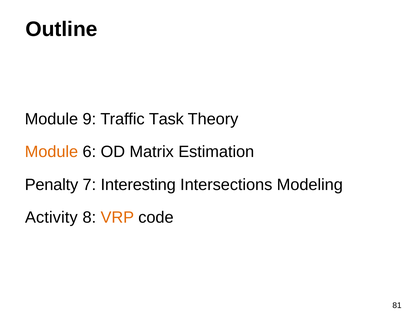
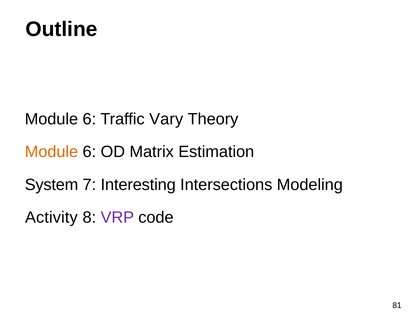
9 at (89, 119): 9 -> 6
Task: Task -> Vary
Penalty: Penalty -> System
VRP colour: orange -> purple
